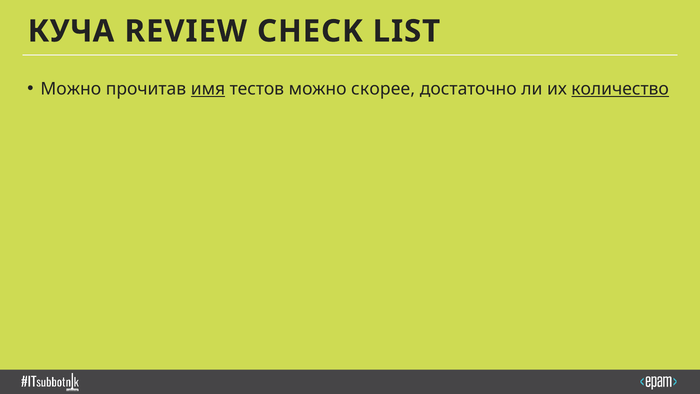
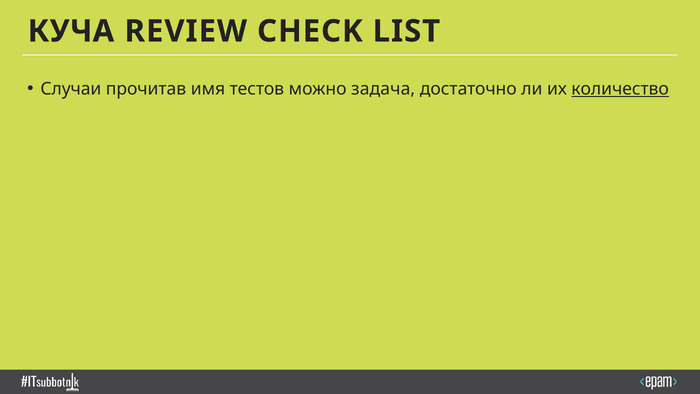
Можно at (71, 89): Можно -> Случаи
имя underline: present -> none
скорее: скорее -> задача
